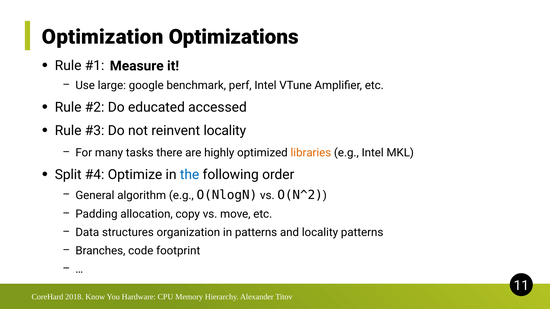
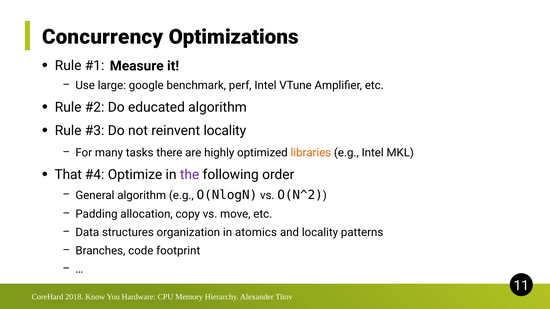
Optimization: Optimization -> Concurrency
educated accessed: accessed -> algorithm
Split: Split -> That
the colour: blue -> purple
in patterns: patterns -> atomics
